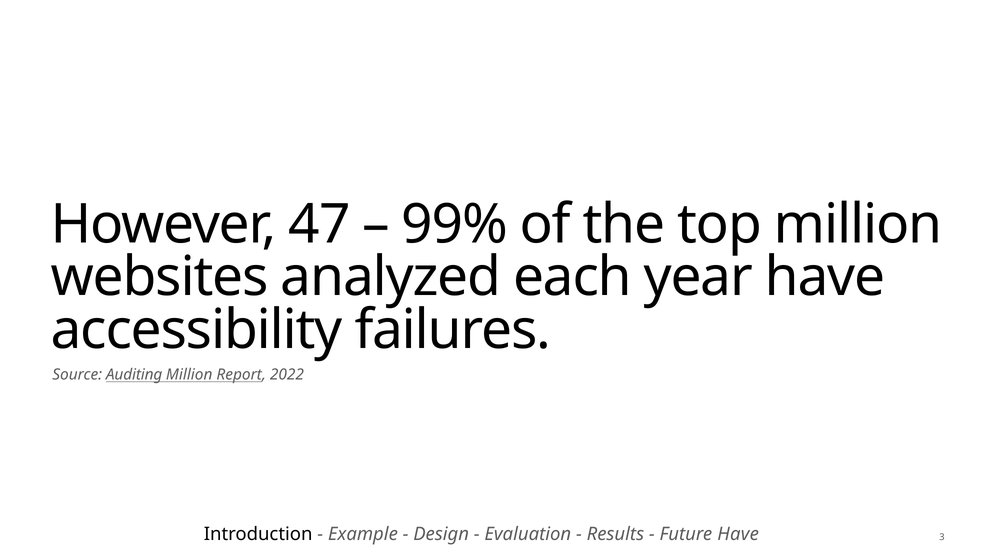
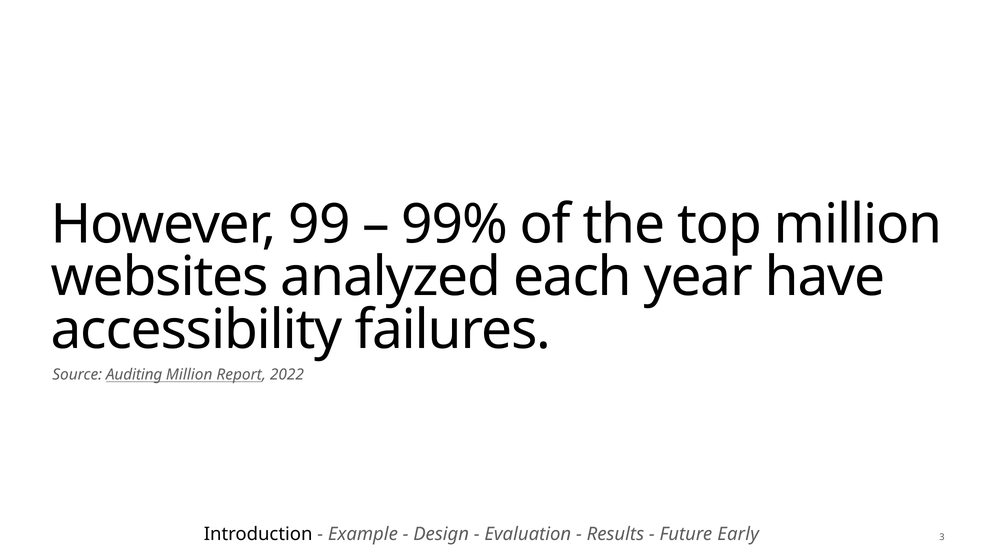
47: 47 -> 99
Future Have: Have -> Early
